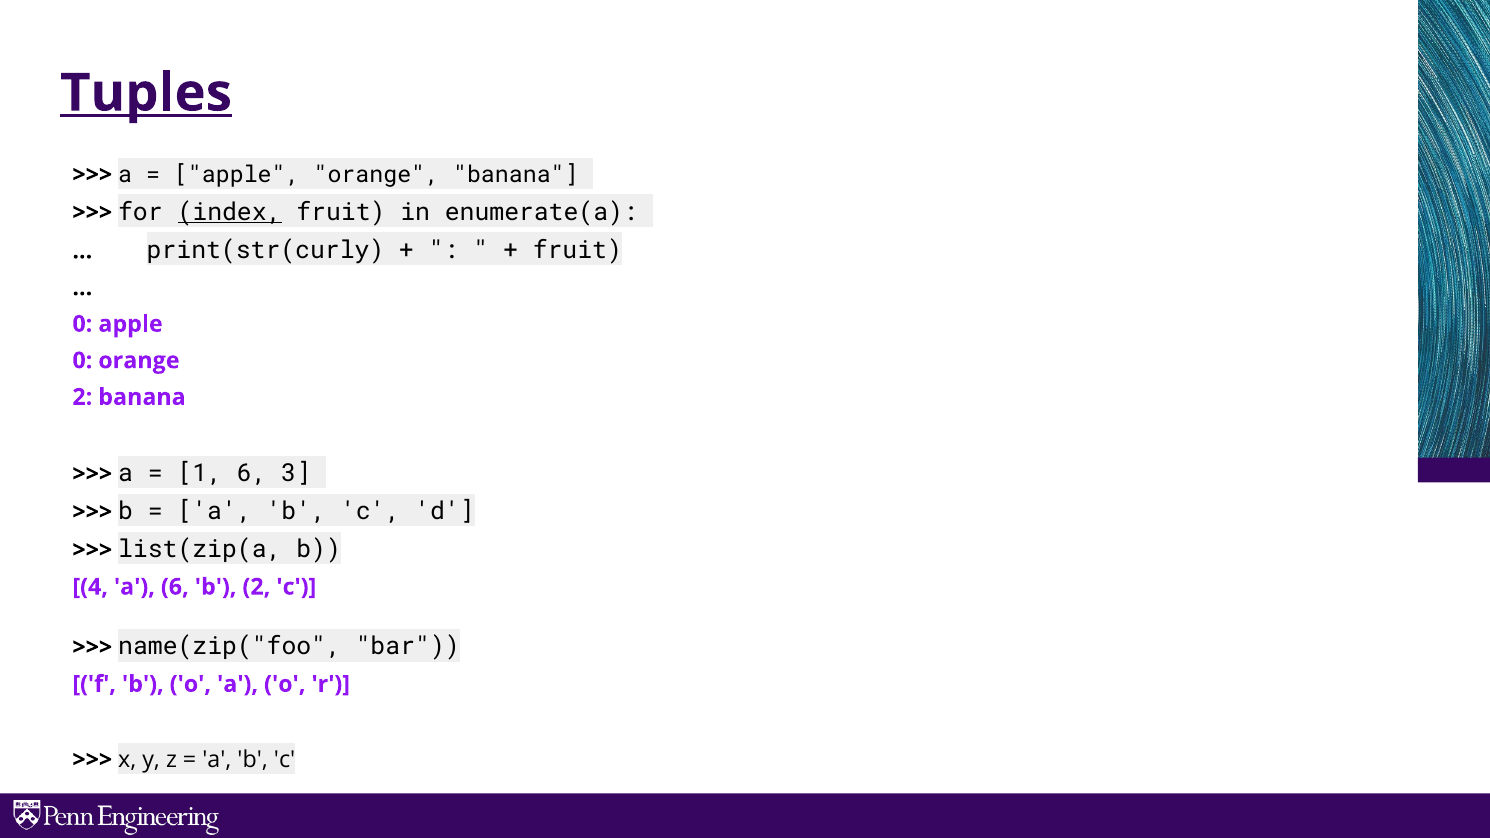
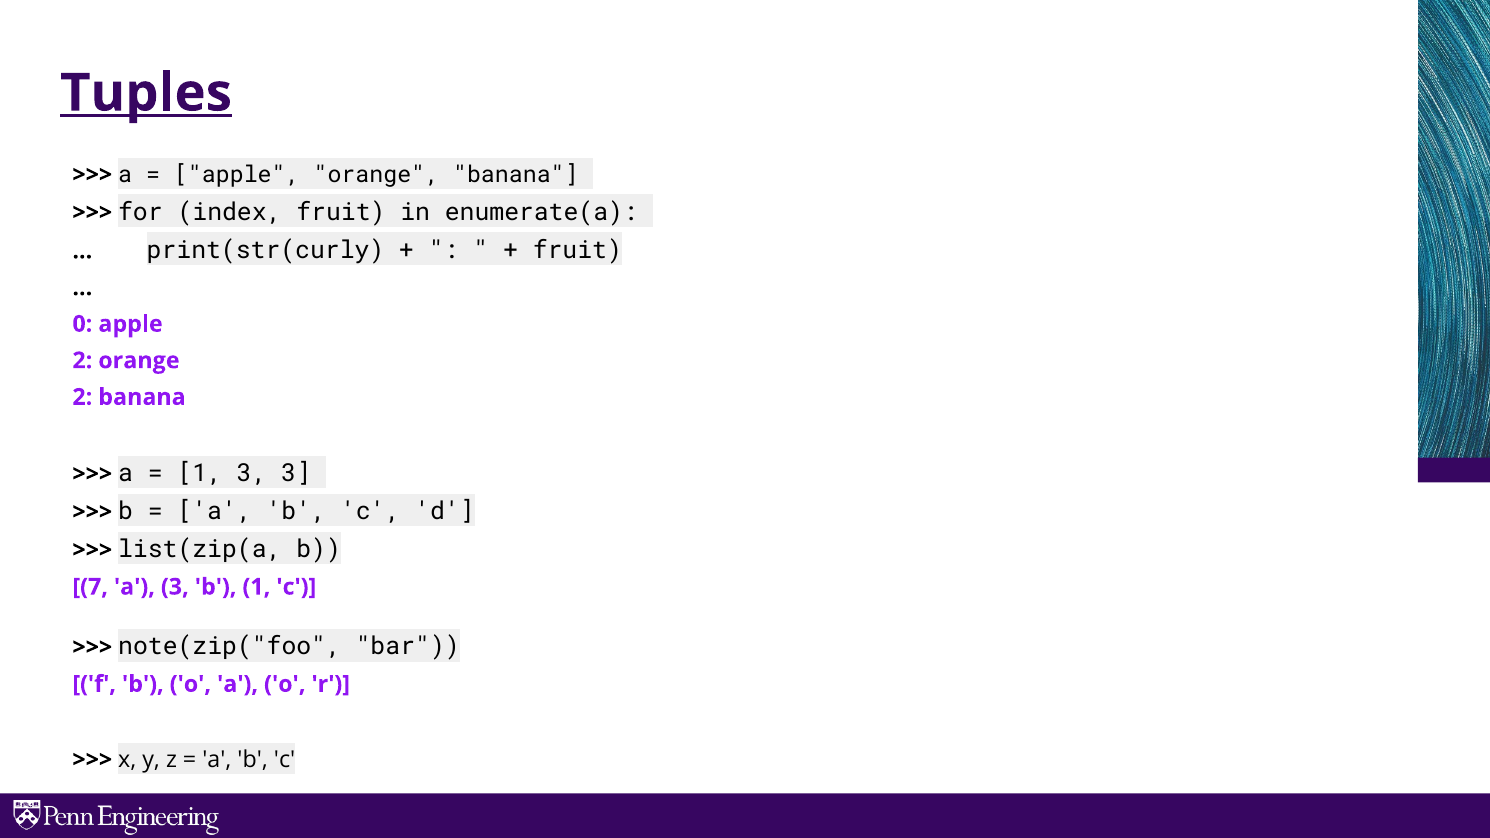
index underline: present -> none
0 at (82, 361): 0 -> 2
1 6: 6 -> 3
4: 4 -> 7
a 6: 6 -> 3
b 2: 2 -> 1
name(zip("foo: name(zip("foo -> note(zip("foo
